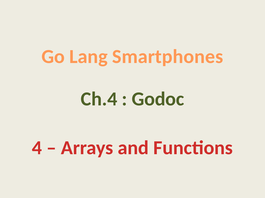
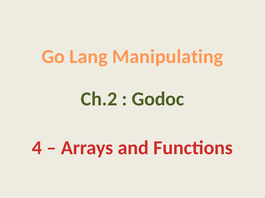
Smartphones: Smartphones -> Manipulating
Ch.4: Ch.4 -> Ch.2
